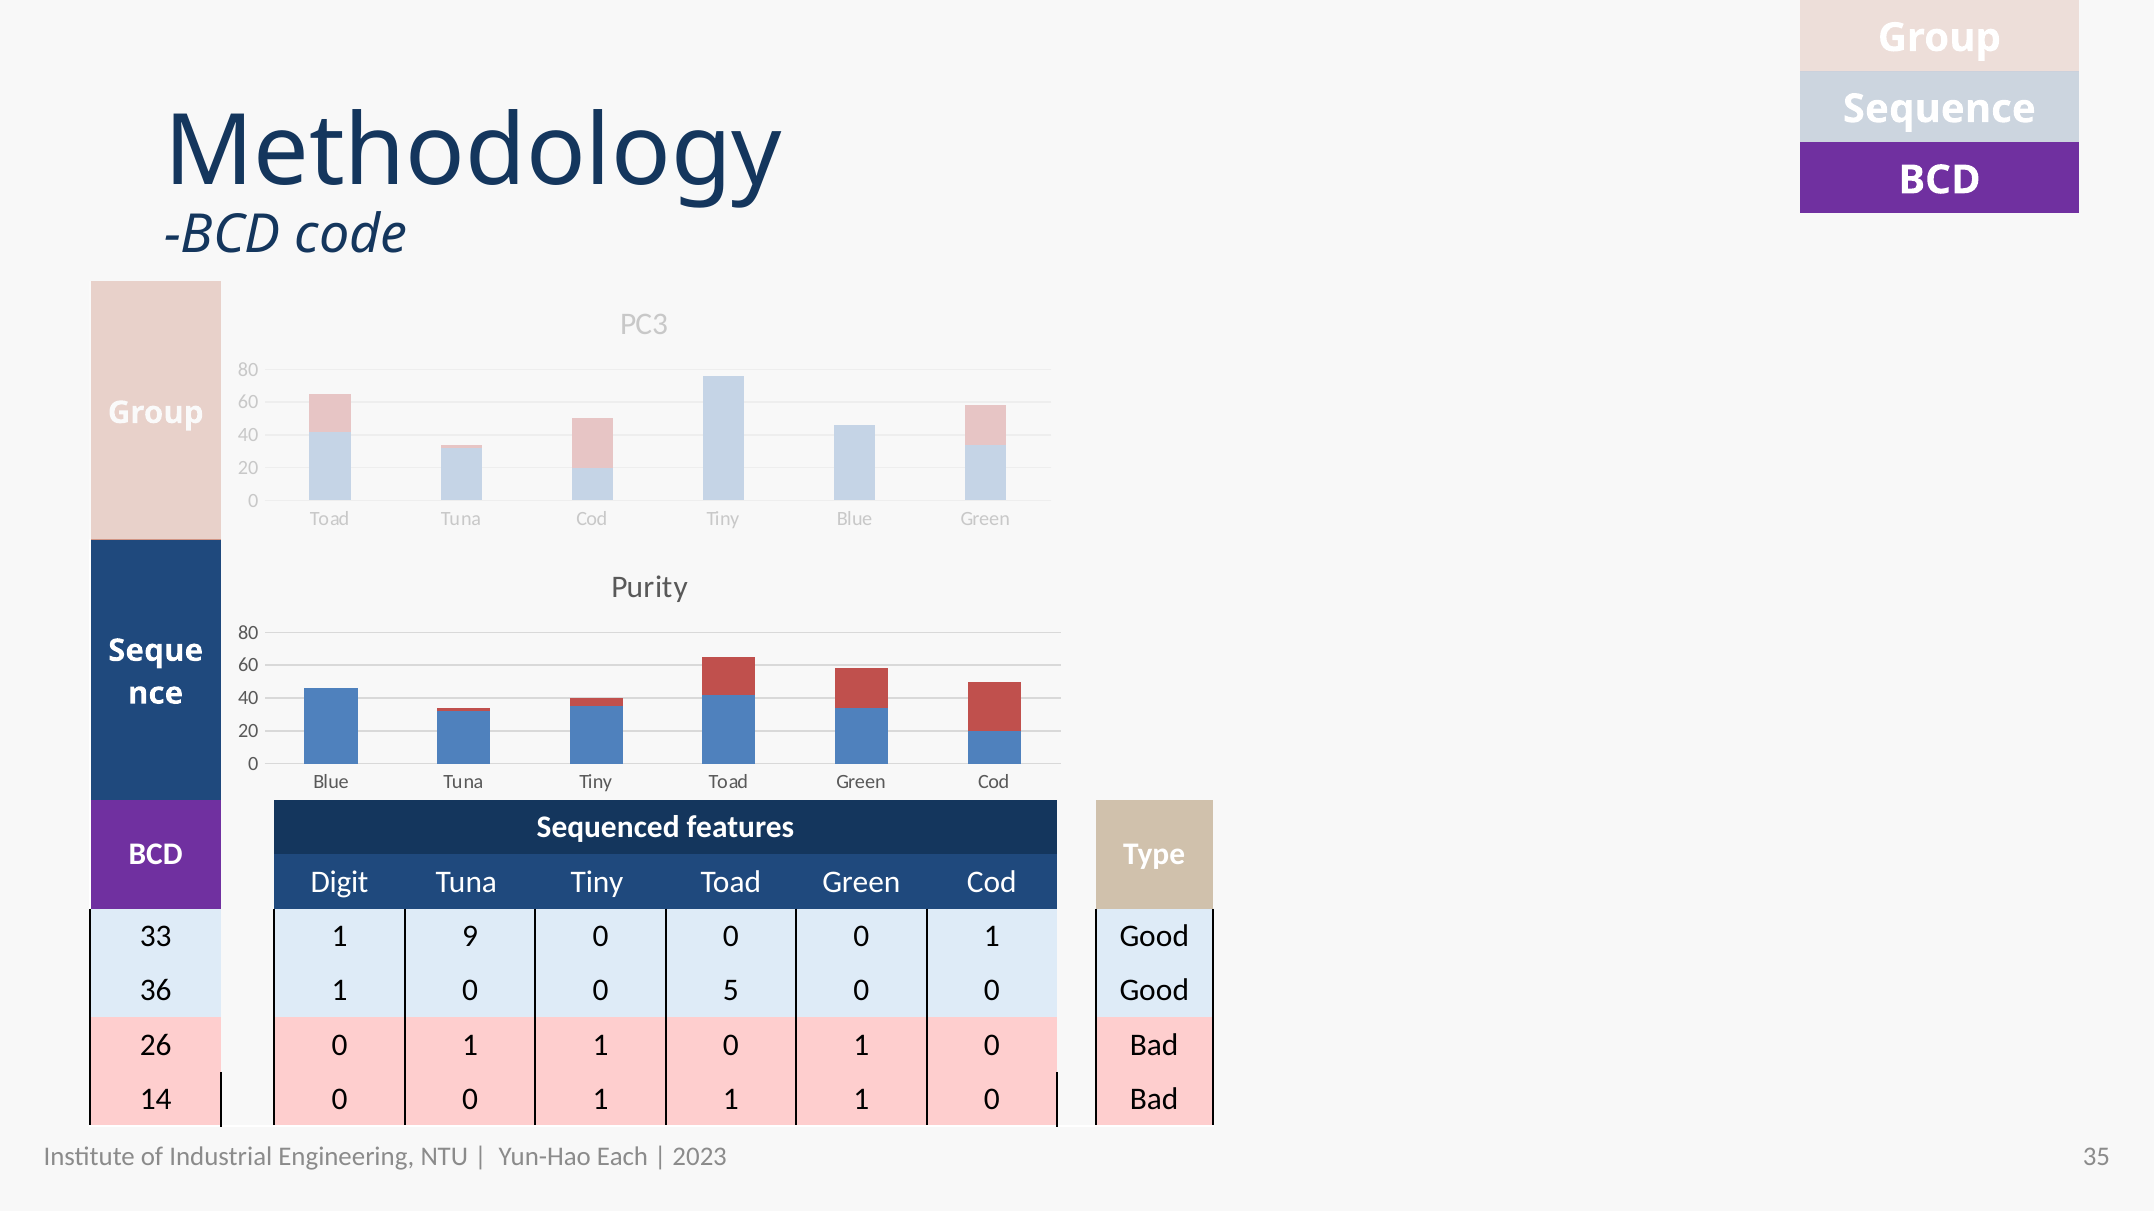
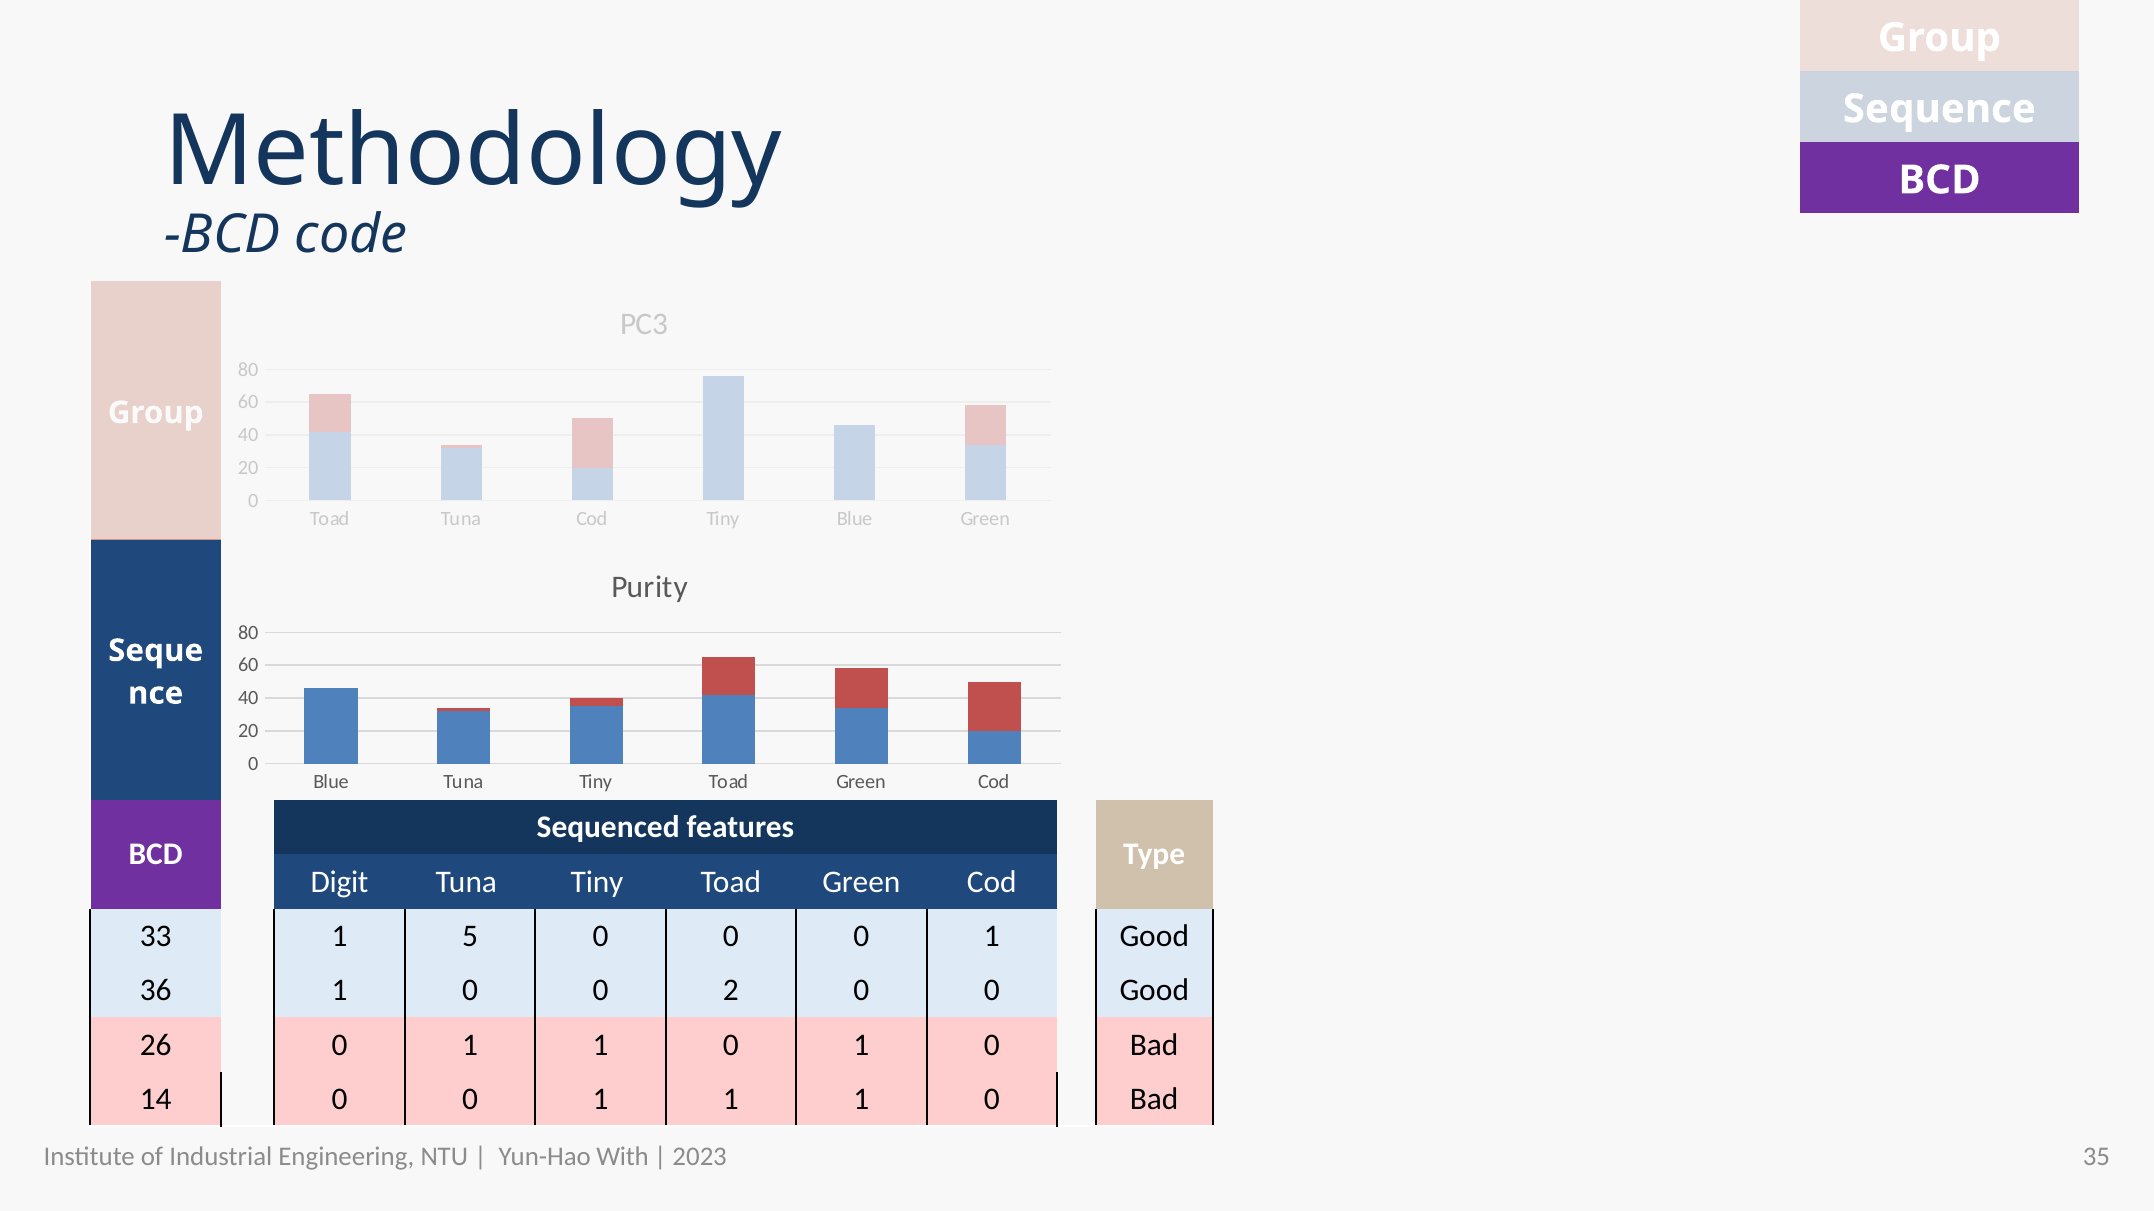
33 1 9: 9 -> 5
0 0 5: 5 -> 2
Each: Each -> With
